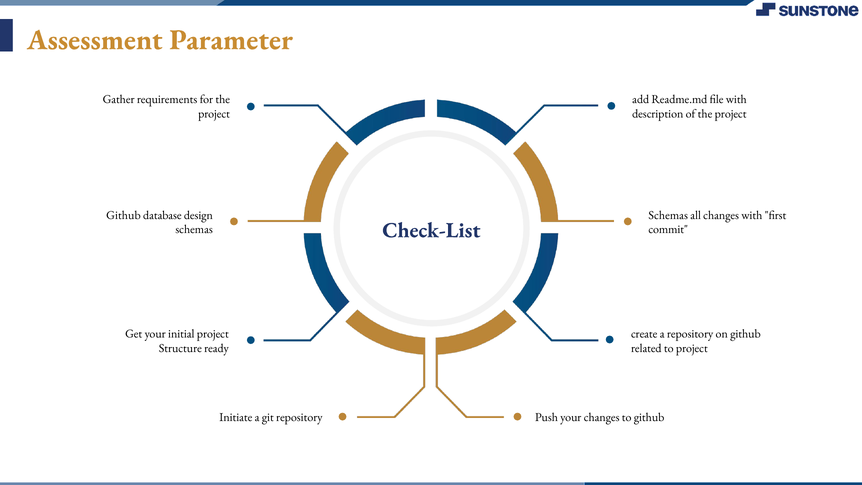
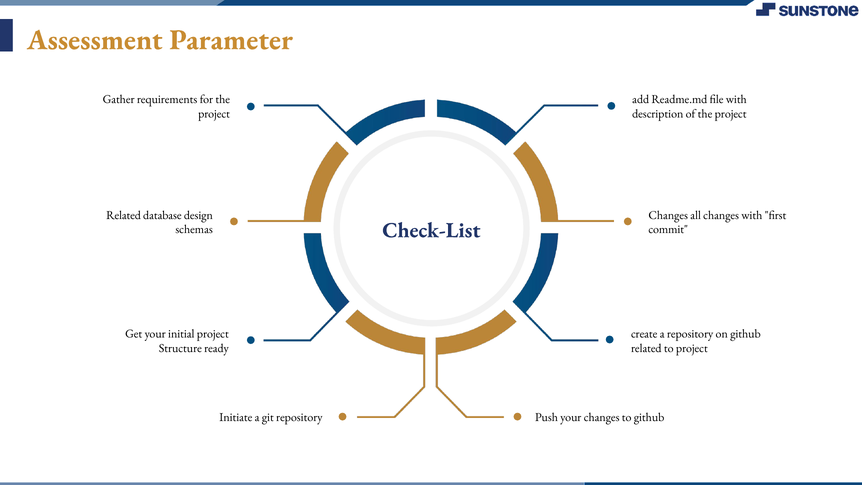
Github at (123, 215): Github -> Related
Schemas at (668, 215): Schemas -> Changes
